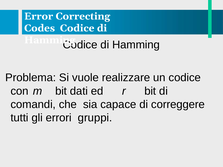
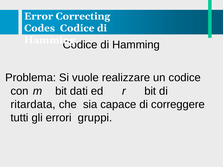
comandi: comandi -> ritardata
